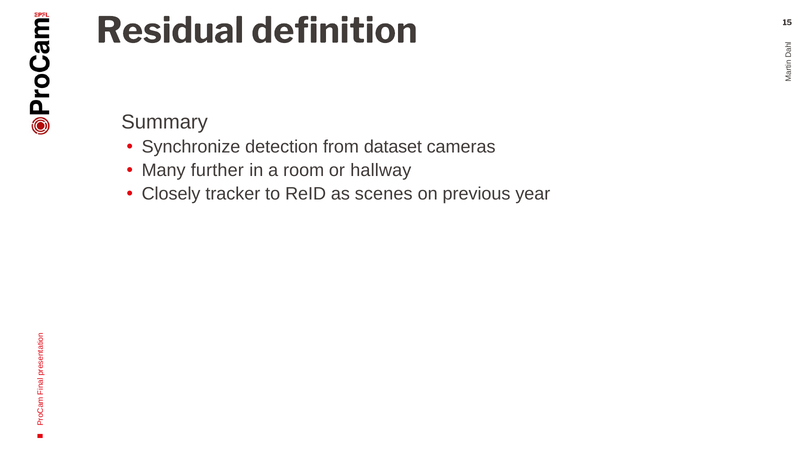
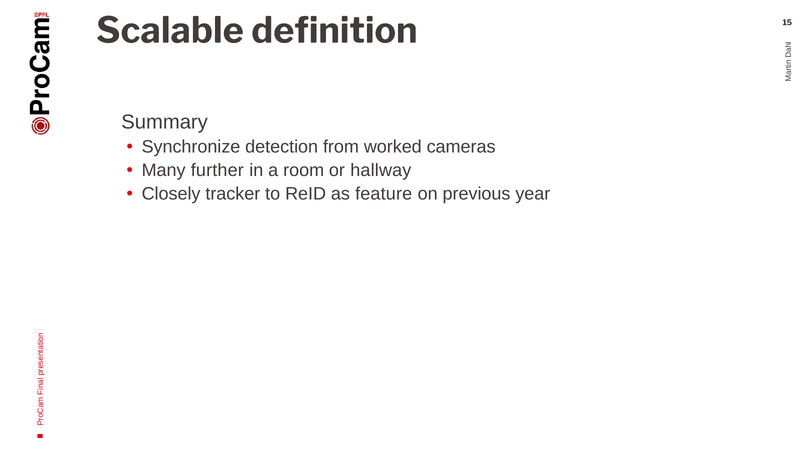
Residual: Residual -> Scalable
dataset: dataset -> worked
scenes: scenes -> feature
